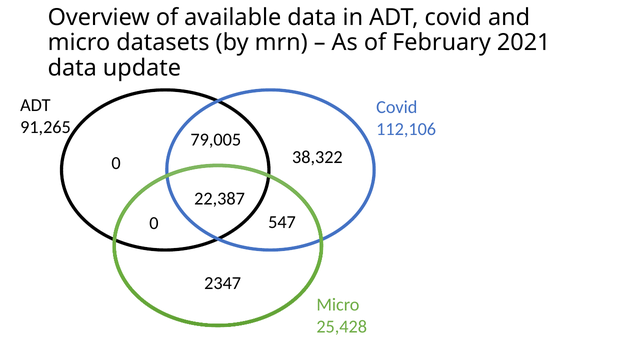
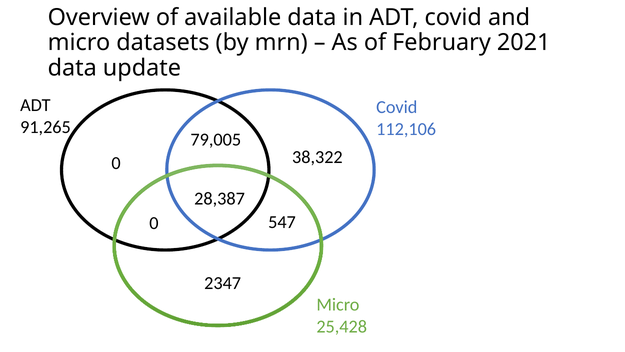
22,387: 22,387 -> 28,387
